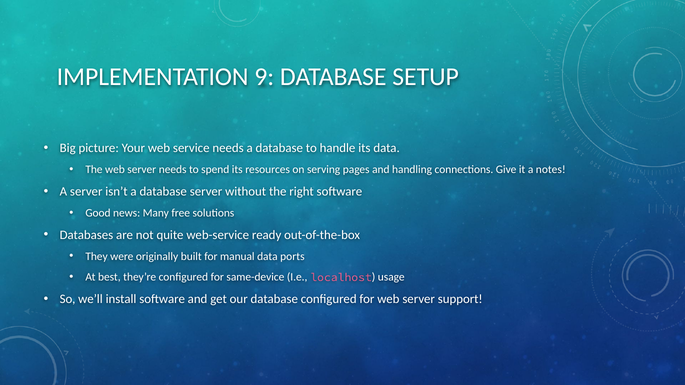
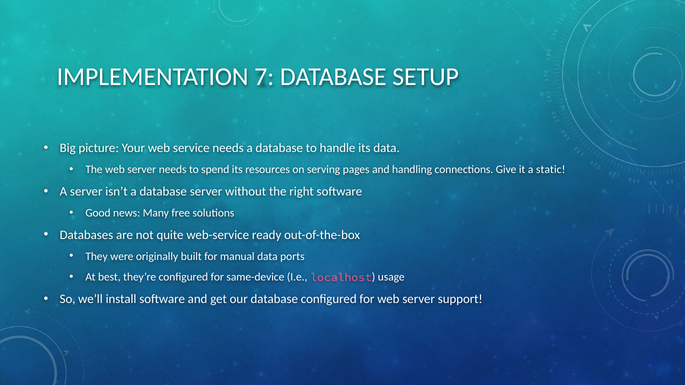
9: 9 -> 7
notes: notes -> static
